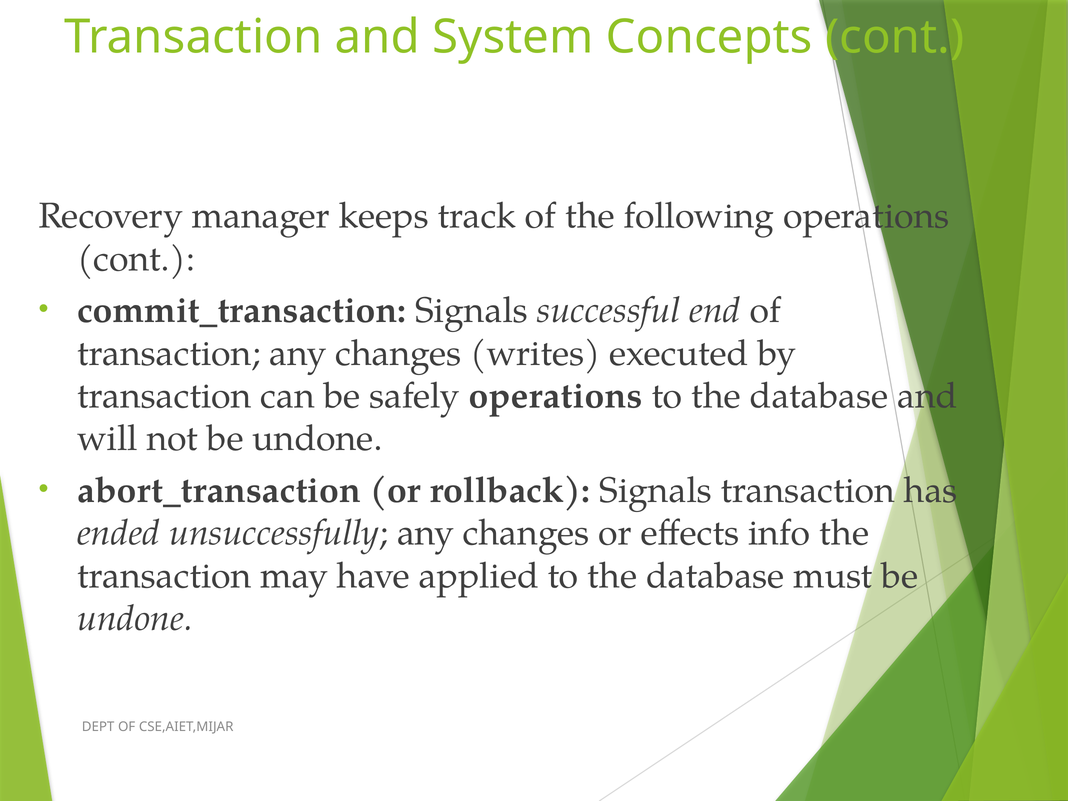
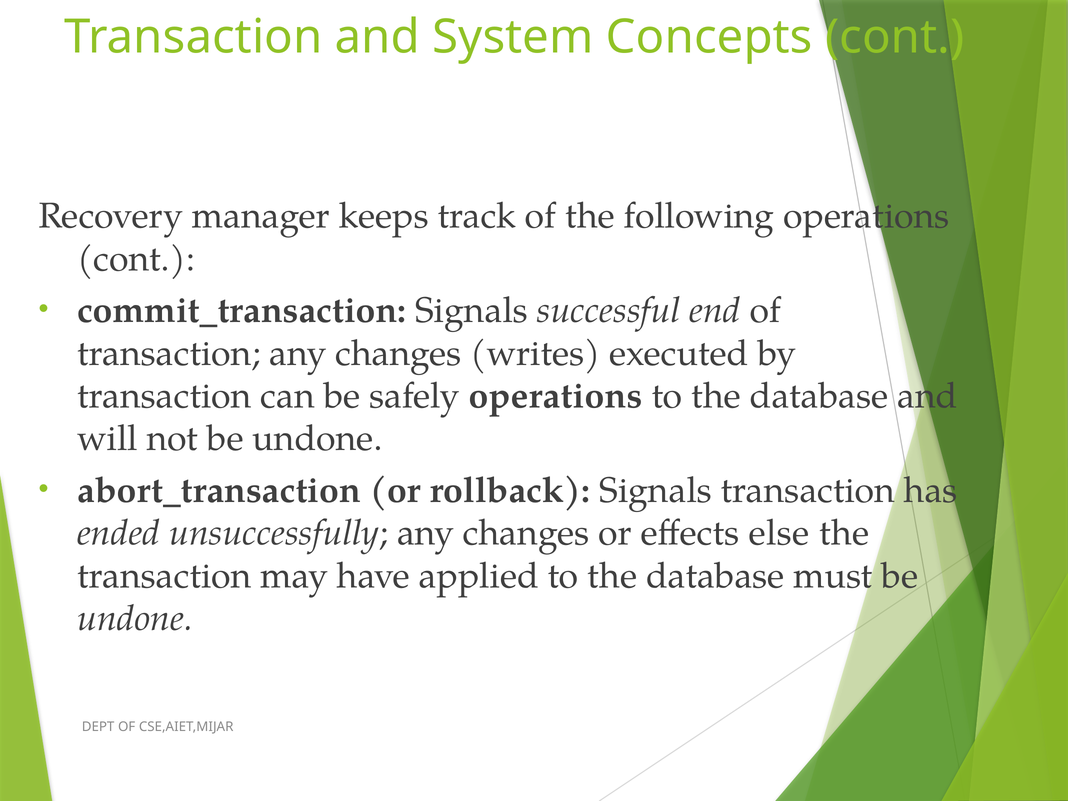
info: info -> else
